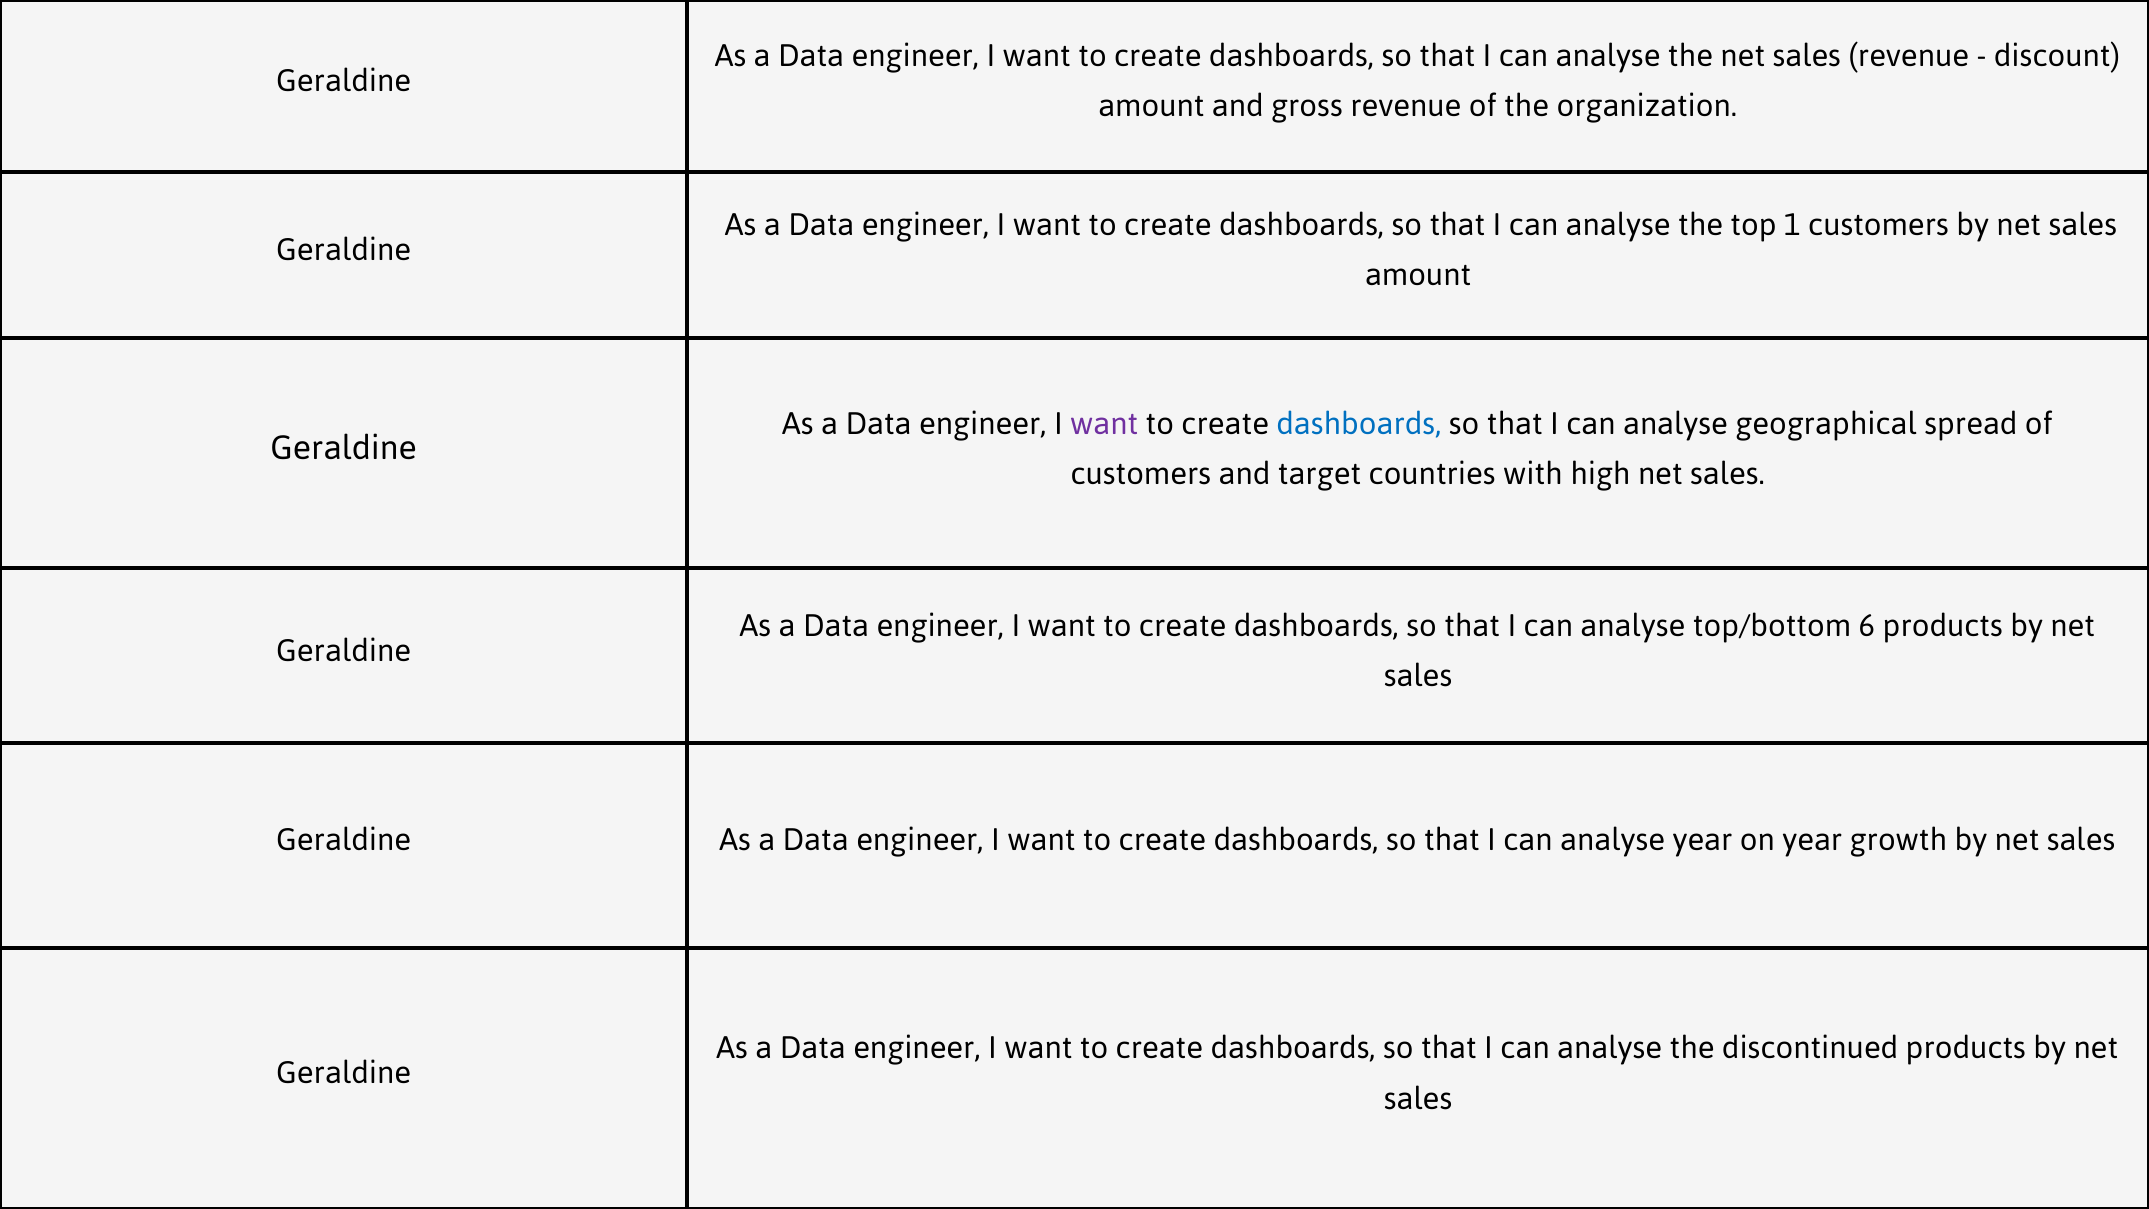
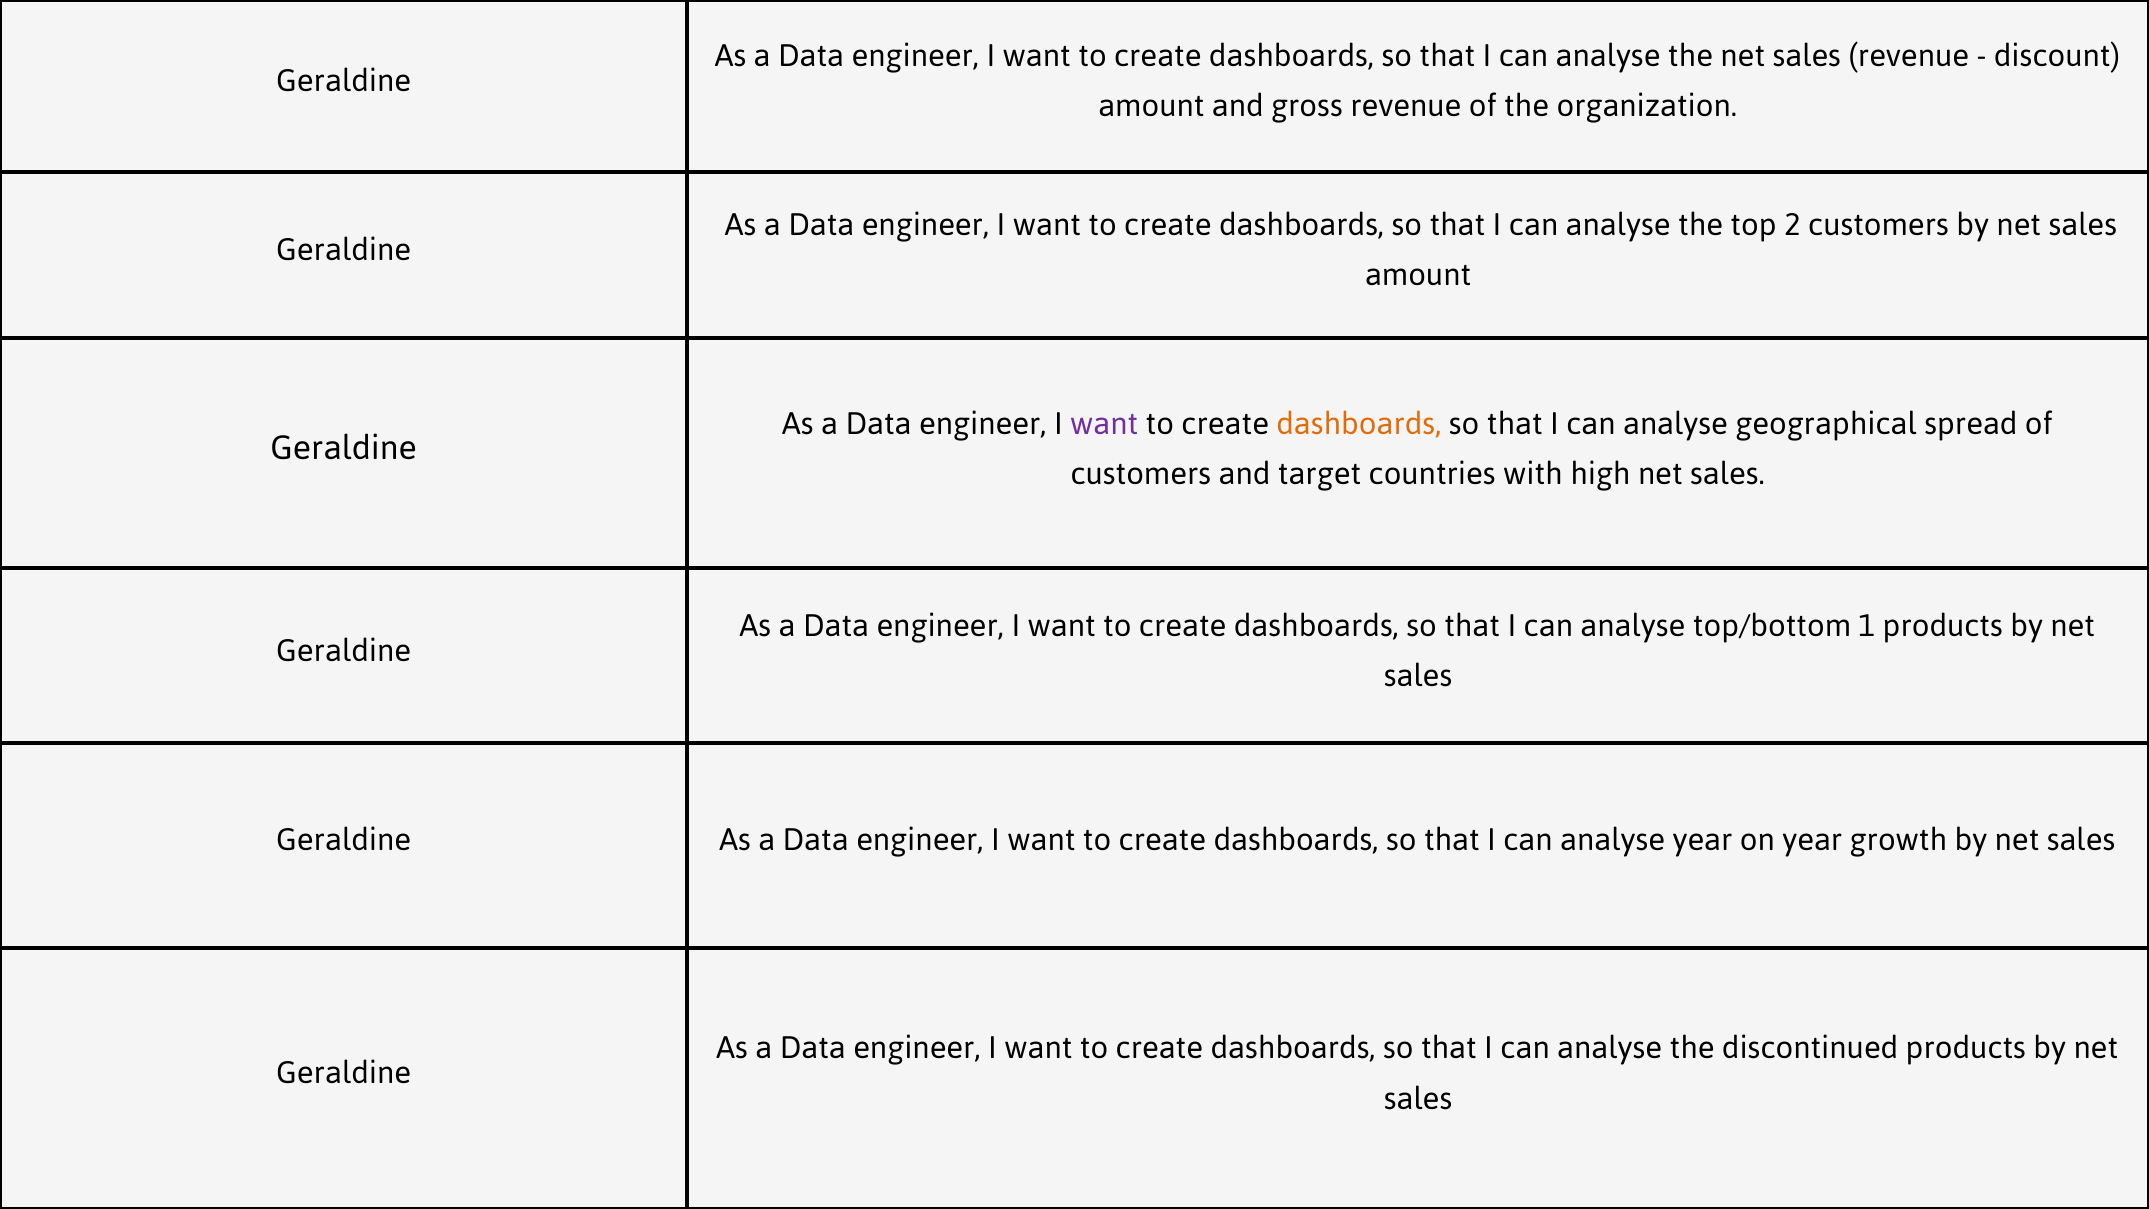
1: 1 -> 2
dashboards at (1359, 422) colour: blue -> orange
6: 6 -> 1
